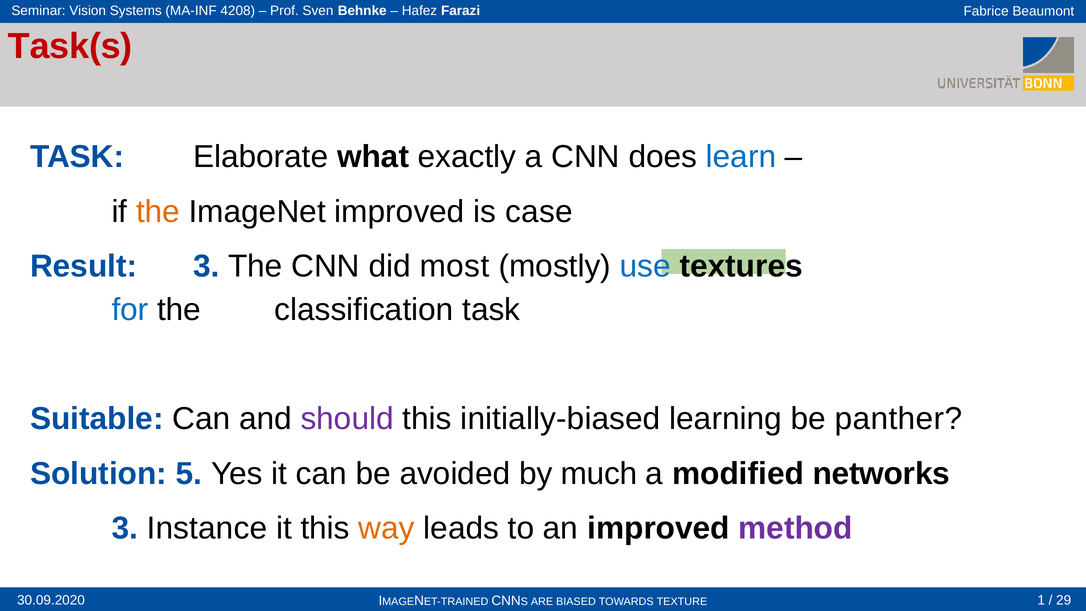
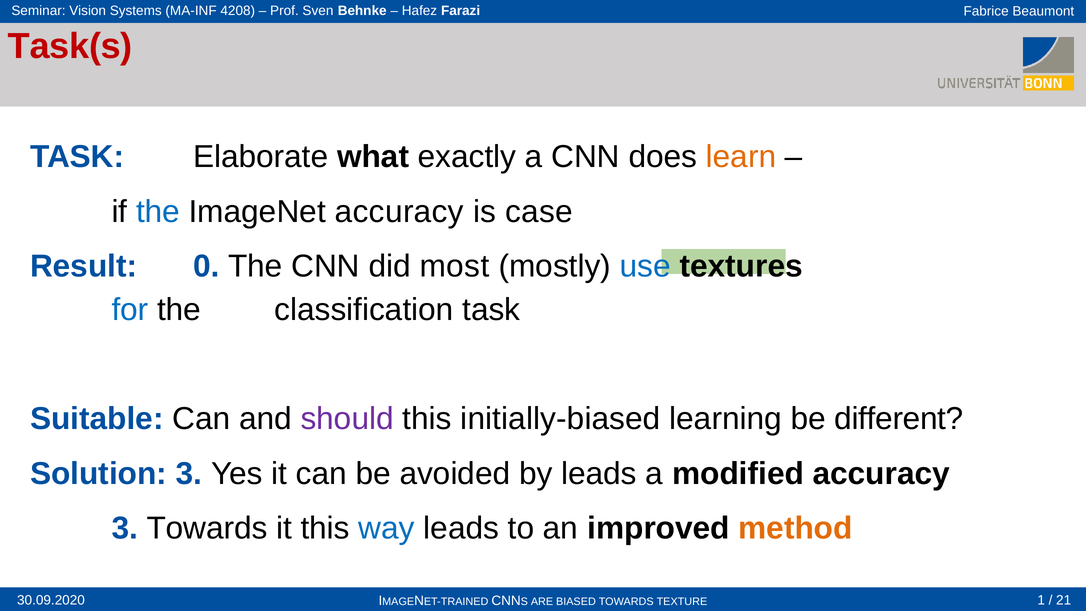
learn colour: blue -> orange
the at (158, 212) colour: orange -> blue
ImageNet improved: improved -> accuracy
Result 3: 3 -> 0
panther: panther -> different
Solution 5: 5 -> 3
by much: much -> leads
modified networks: networks -> accuracy
3 Instance: Instance -> Towards
way colour: orange -> blue
method colour: purple -> orange
29: 29 -> 21
